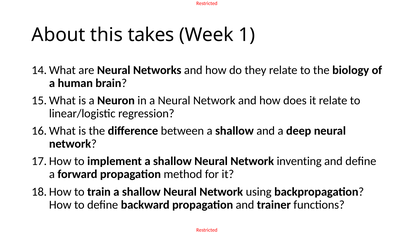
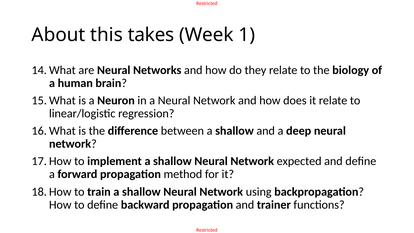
inventing: inventing -> expected
